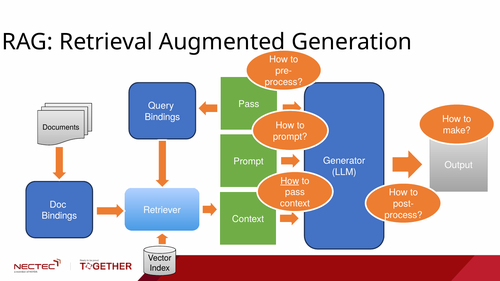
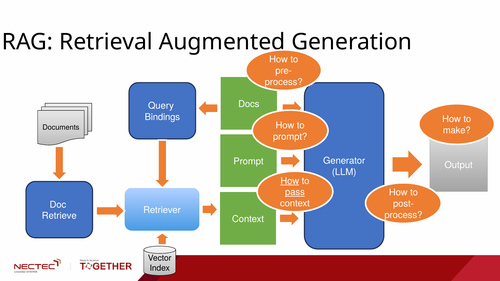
Pass at (249, 104): Pass -> Docs
pass at (295, 192) underline: none -> present
Bindings at (59, 216): Bindings -> Retrieve
